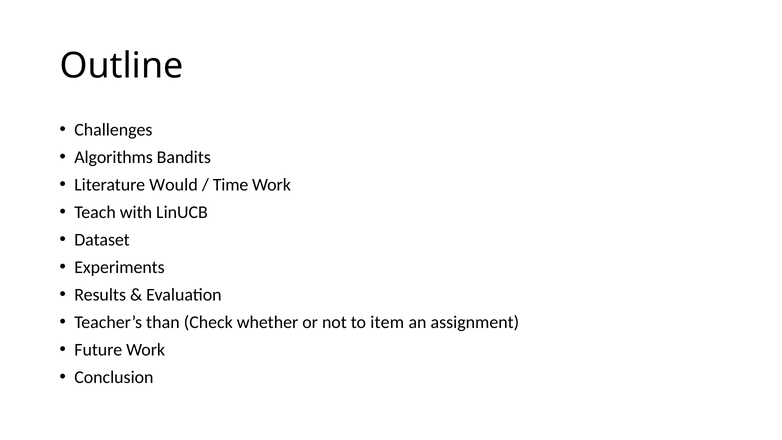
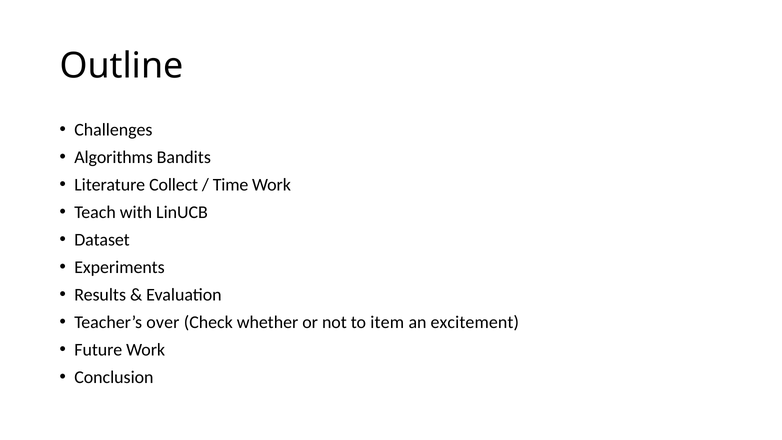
Would: Would -> Collect
than: than -> over
assignment: assignment -> excitement
